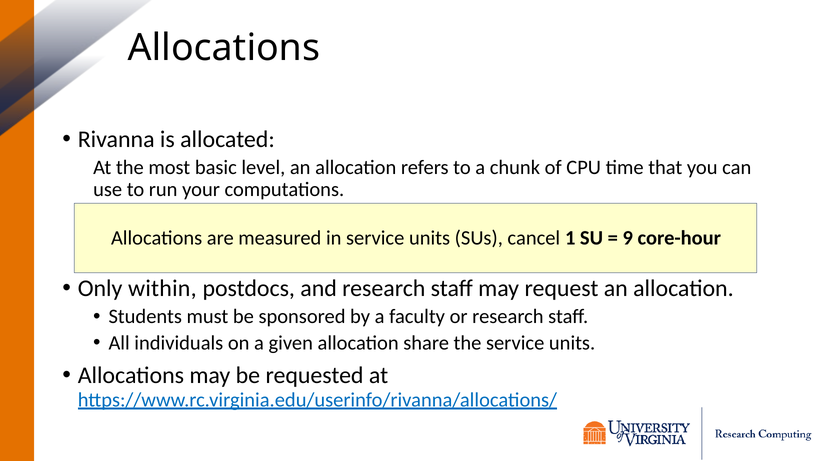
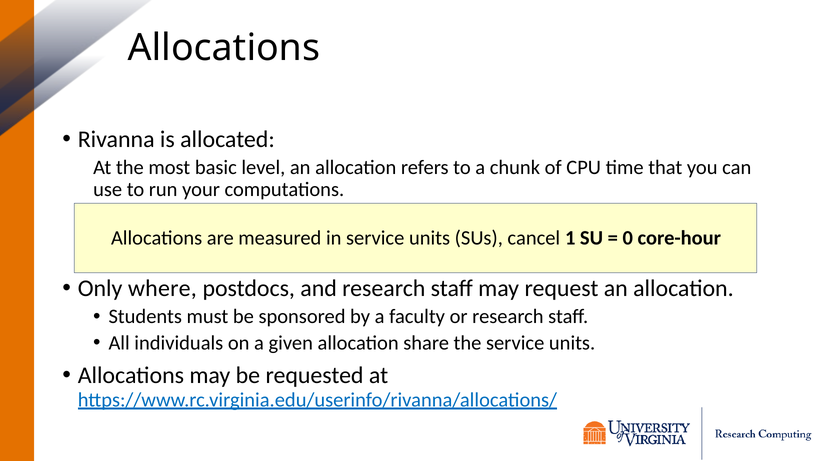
9: 9 -> 0
within: within -> where
